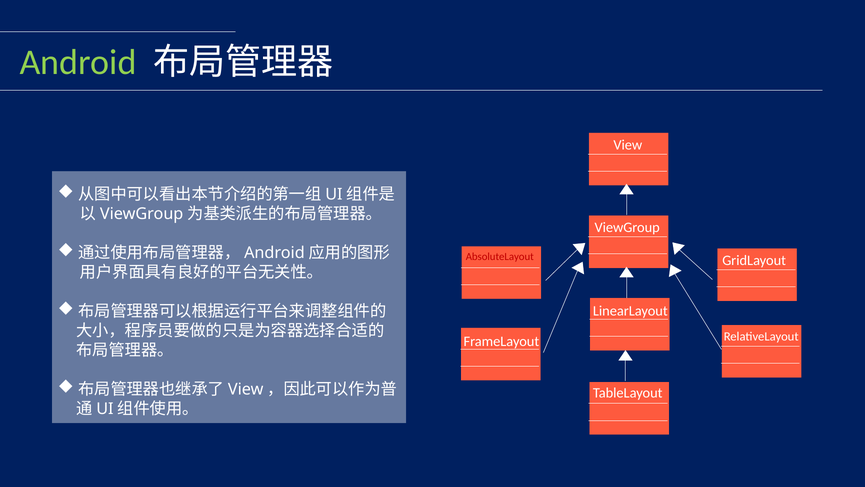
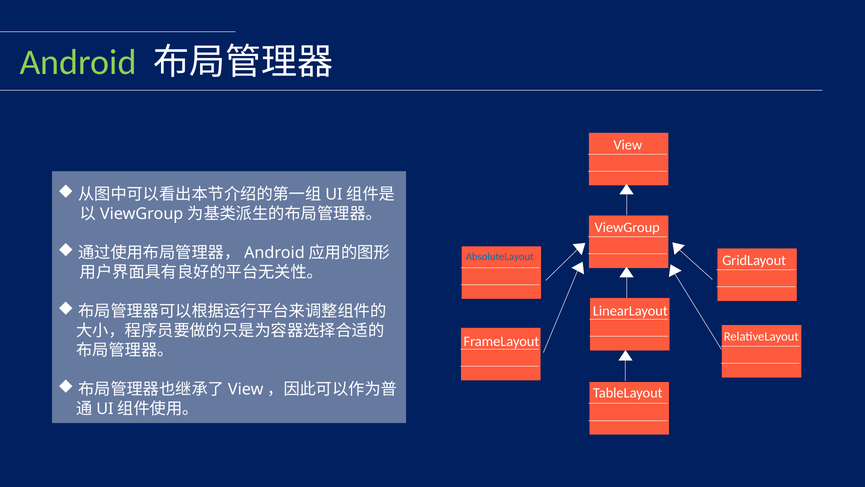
AbsoluteLayout colour: red -> blue
